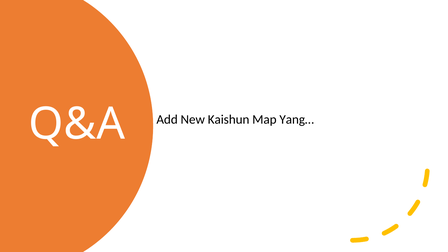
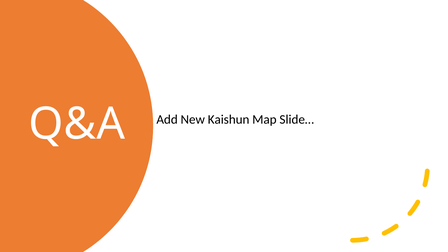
Yang…: Yang… -> Slide…
